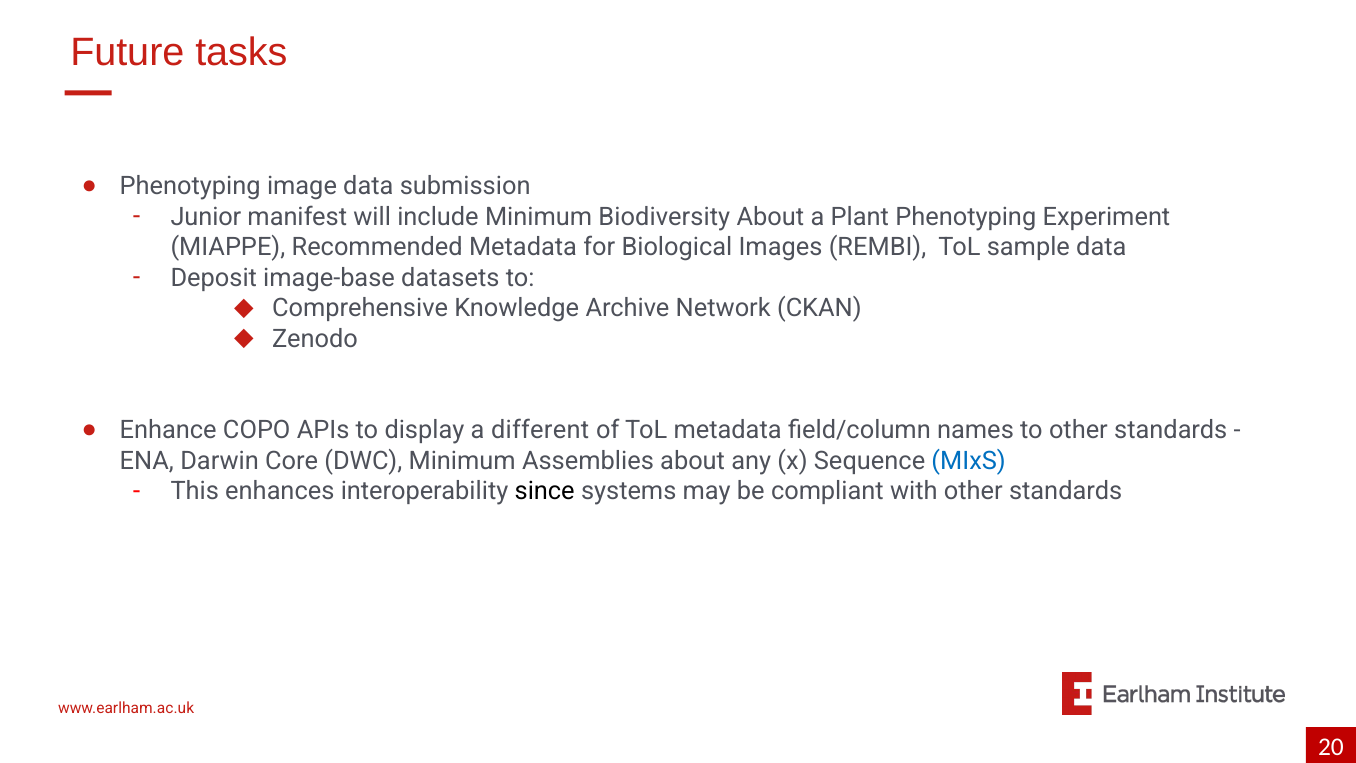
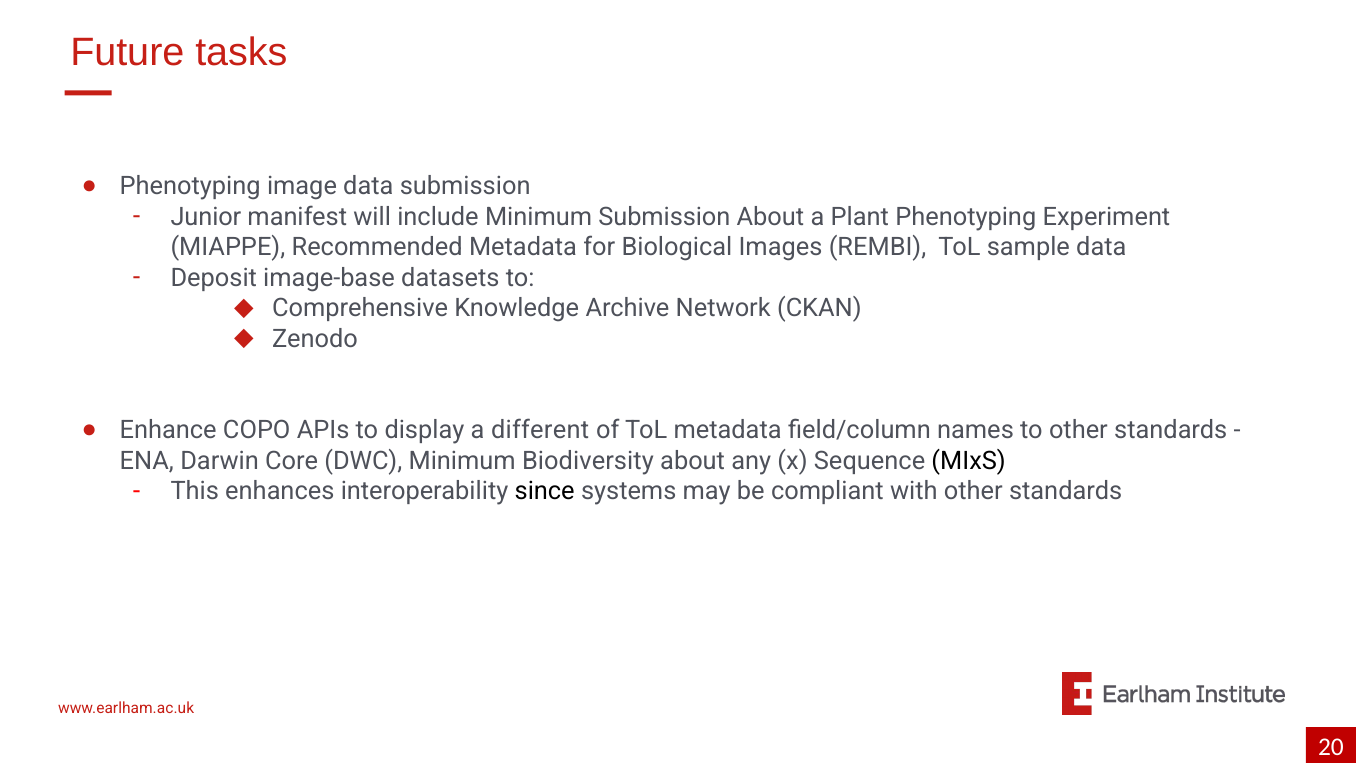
Minimum Biodiversity: Biodiversity -> Submission
Assemblies: Assemblies -> Biodiversity
MIxS colour: blue -> black
